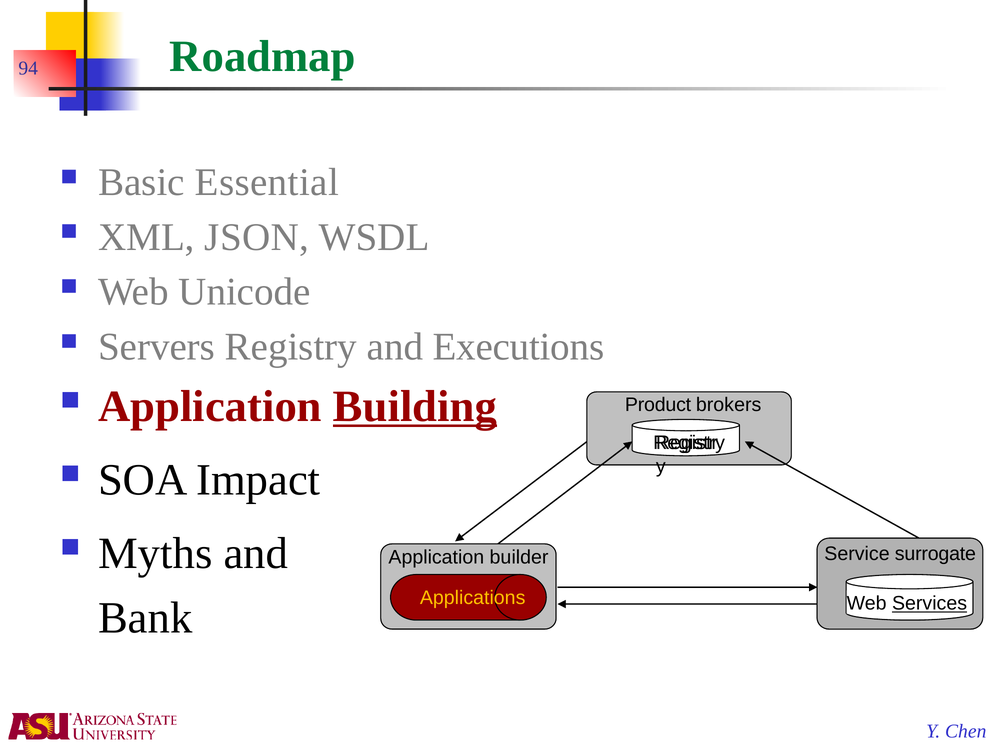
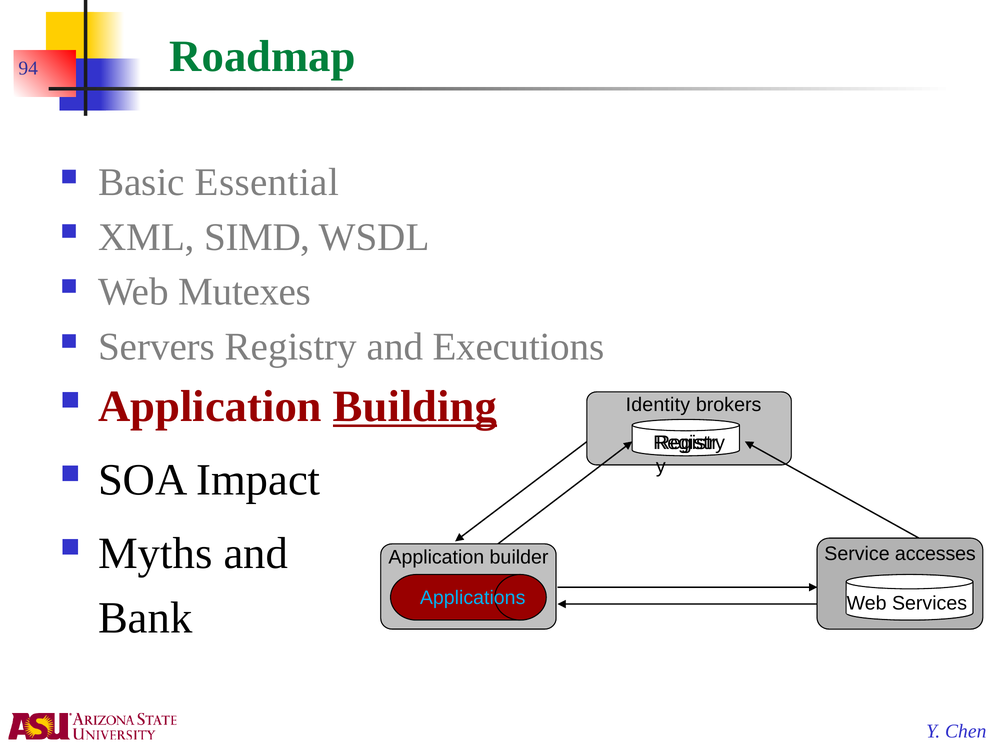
JSON: JSON -> SIMD
Unicode: Unicode -> Mutexes
Product: Product -> Identity
surrogate: surrogate -> accesses
Applications colour: yellow -> light blue
Services underline: present -> none
